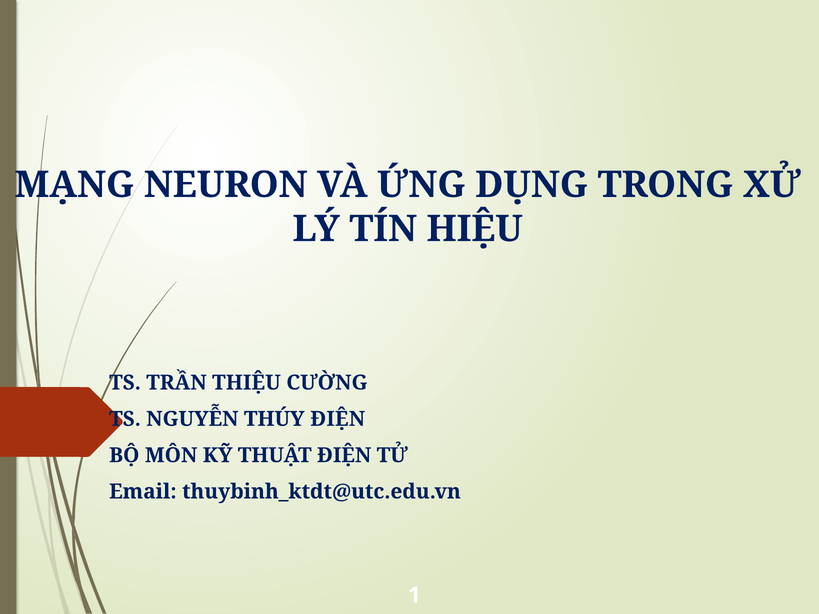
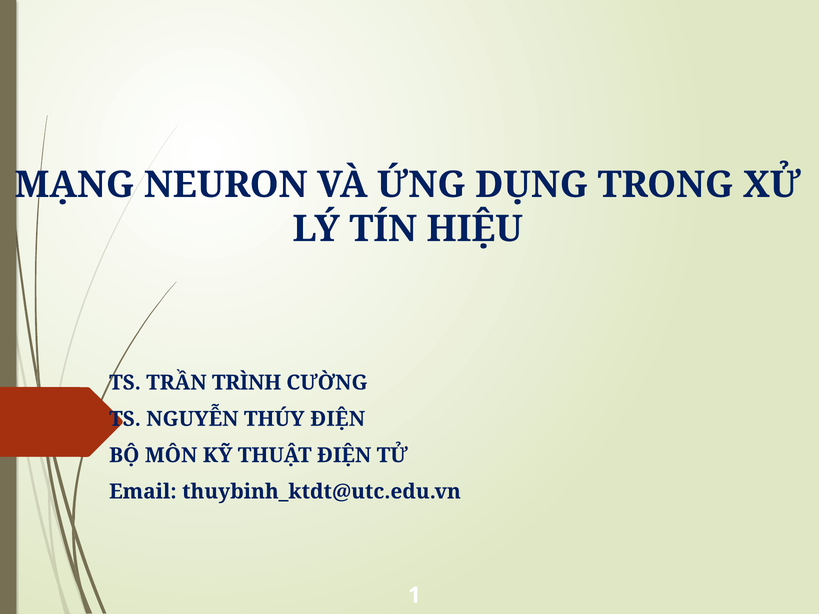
THIỆU: THIỆU -> TRÌNH
